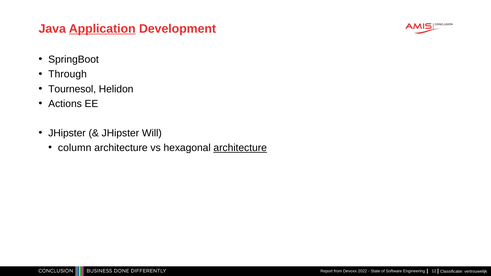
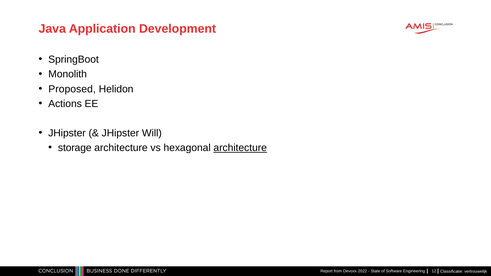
Application underline: present -> none
Through: Through -> Monolith
Tournesol: Tournesol -> Proposed
column: column -> storage
